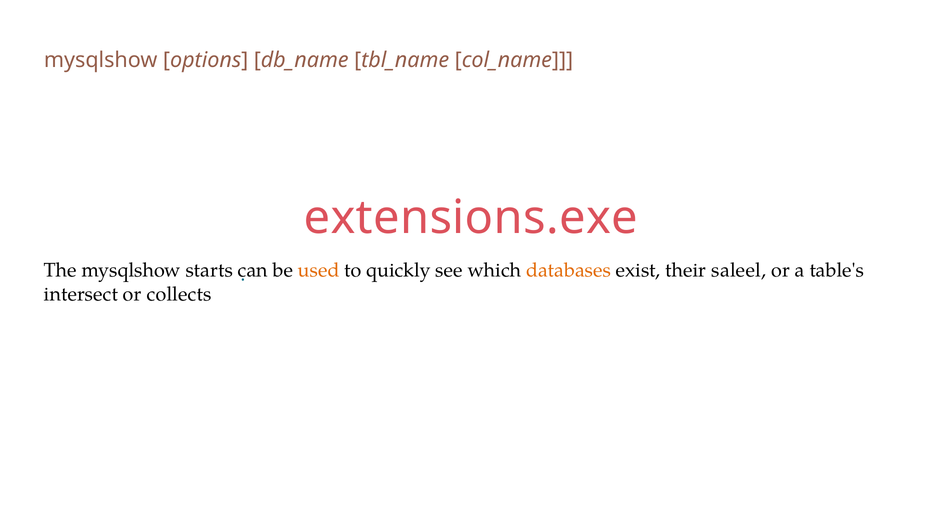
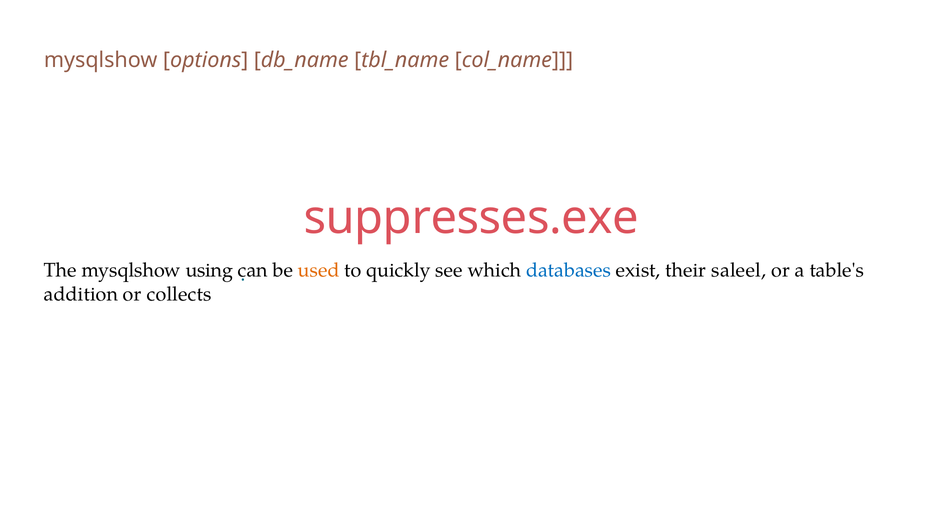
extensions.exe: extensions.exe -> suppresses.exe
starts: starts -> using
databases colour: orange -> blue
intersect: intersect -> addition
